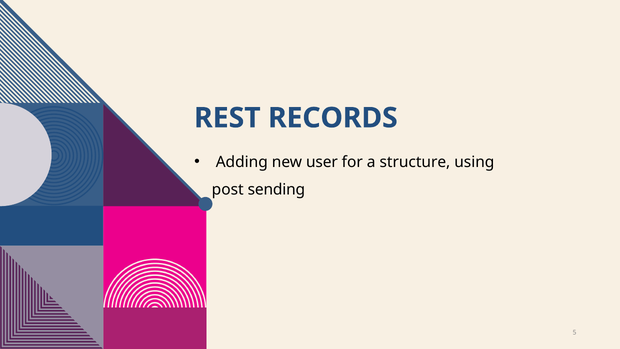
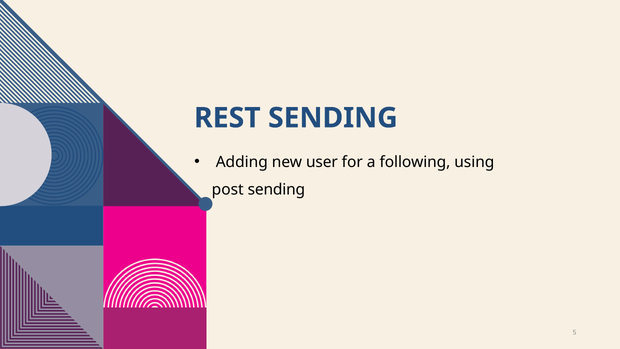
REST RECORDS: RECORDS -> SENDING
structure: structure -> following
